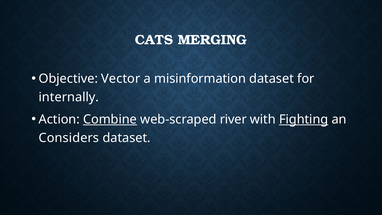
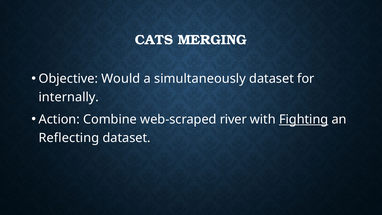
Vector: Vector -> Would
misinformation: misinformation -> simultaneously
Combine underline: present -> none
Considers: Considers -> Reflecting
